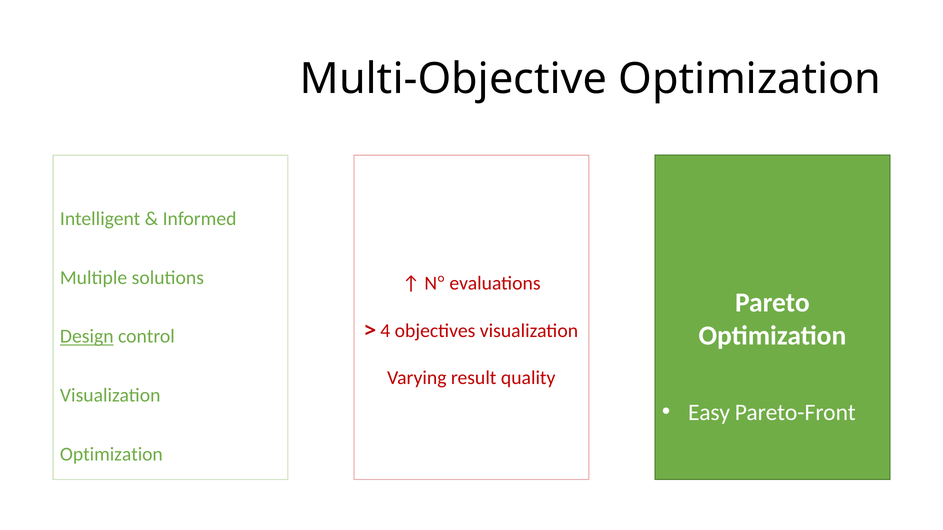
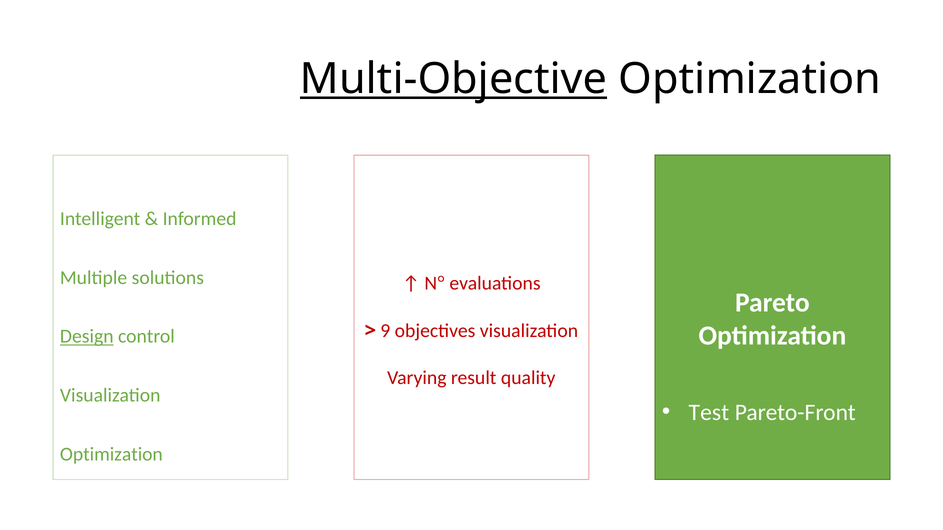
Multi-Objective underline: none -> present
4: 4 -> 9
Easy: Easy -> Test
